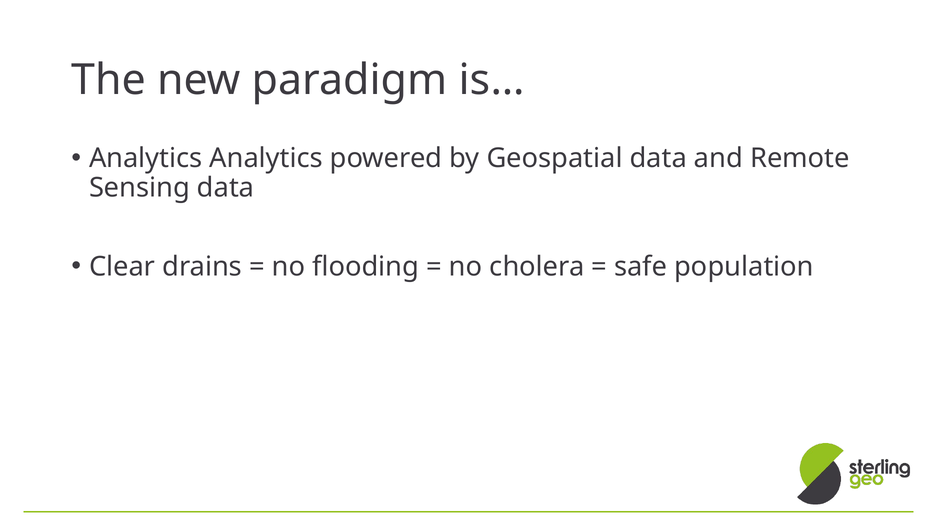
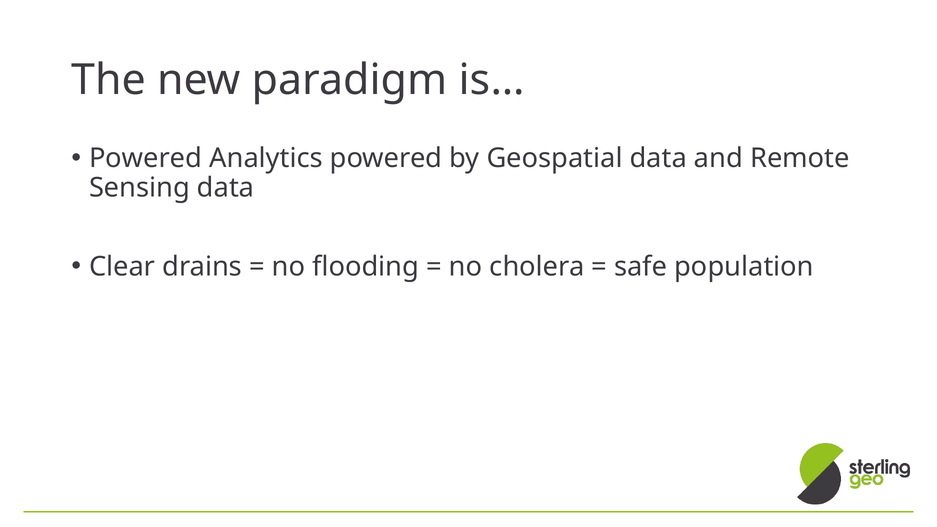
Analytics at (146, 158): Analytics -> Powered
